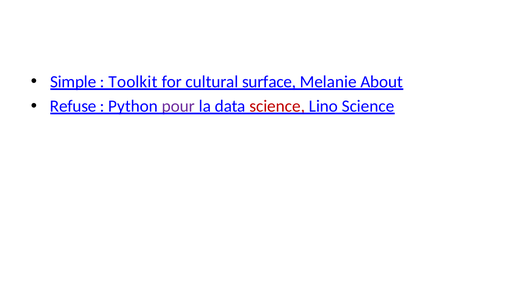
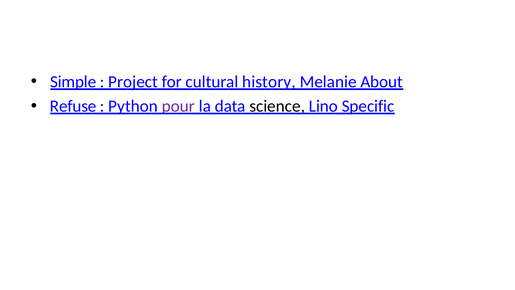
Toolkit: Toolkit -> Project
surface: surface -> history
science at (277, 106) colour: red -> black
Lino Science: Science -> Specific
